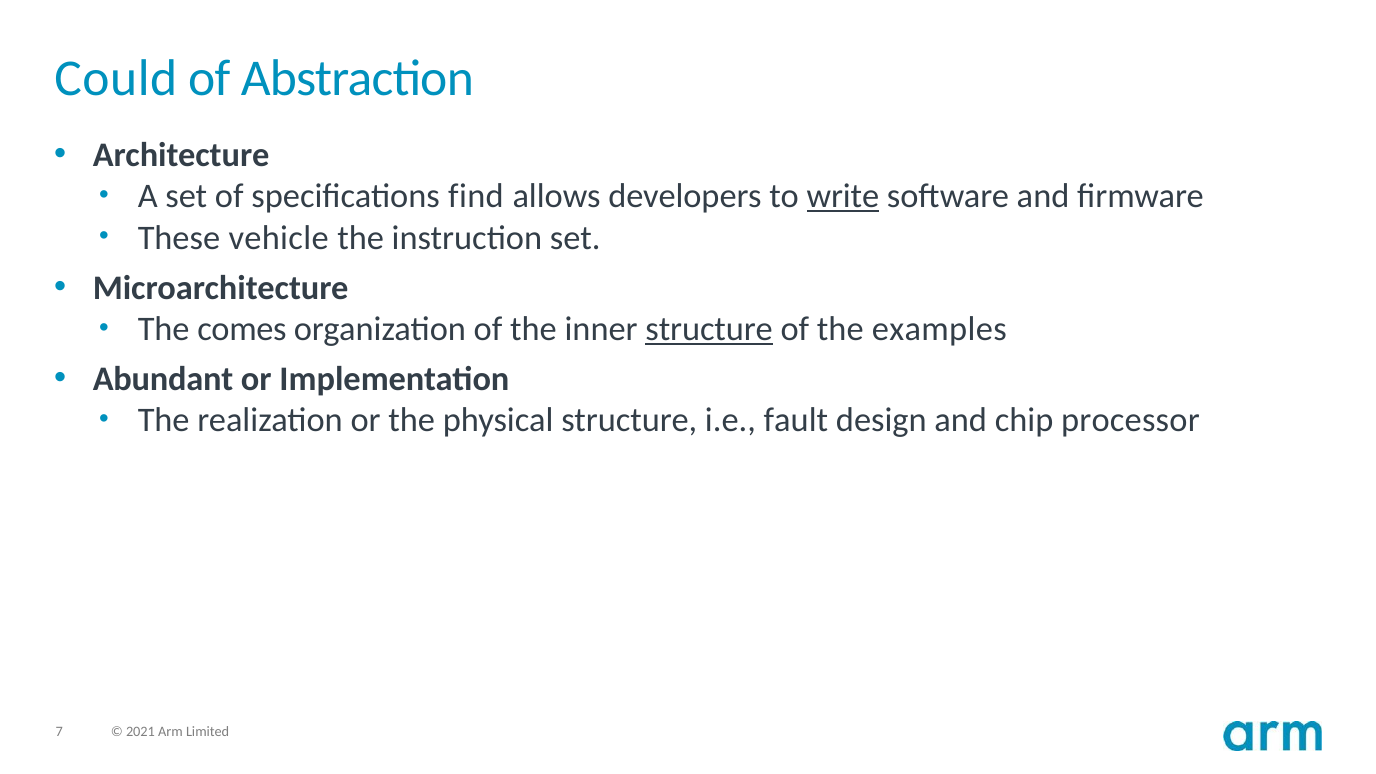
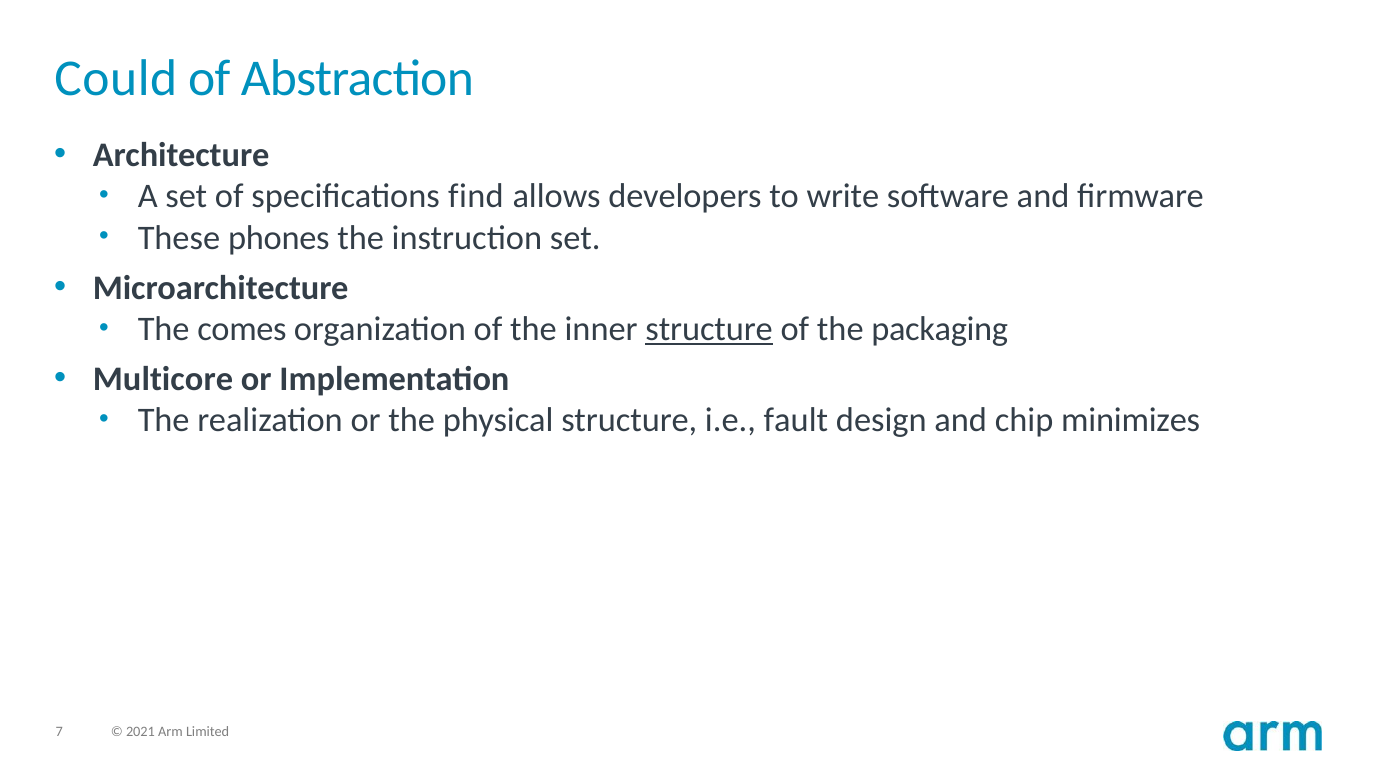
write underline: present -> none
vehicle: vehicle -> phones
examples: examples -> packaging
Abundant: Abundant -> Multicore
processor: processor -> minimizes
